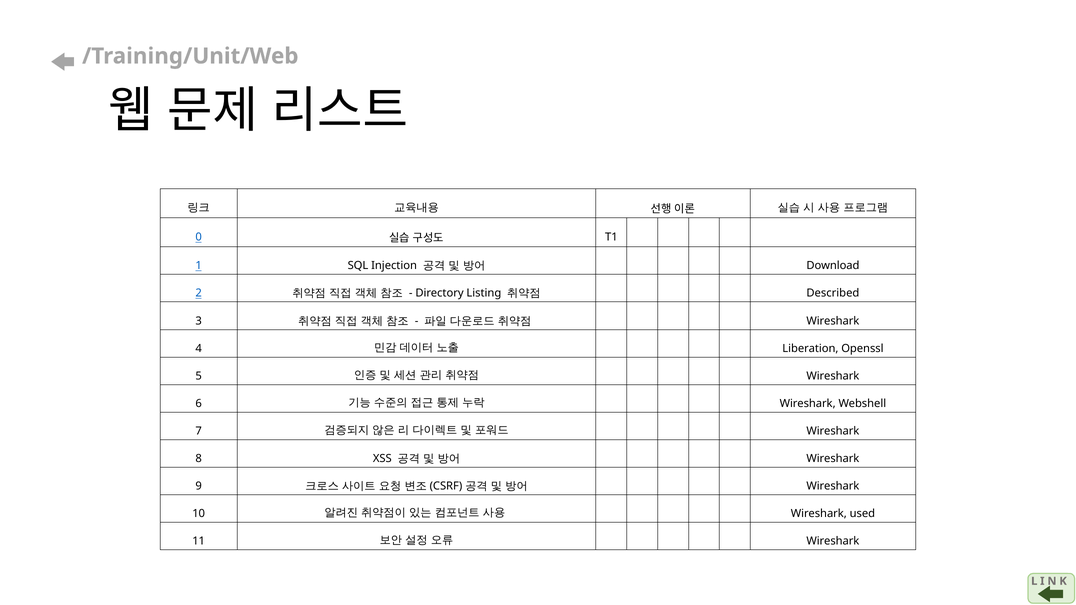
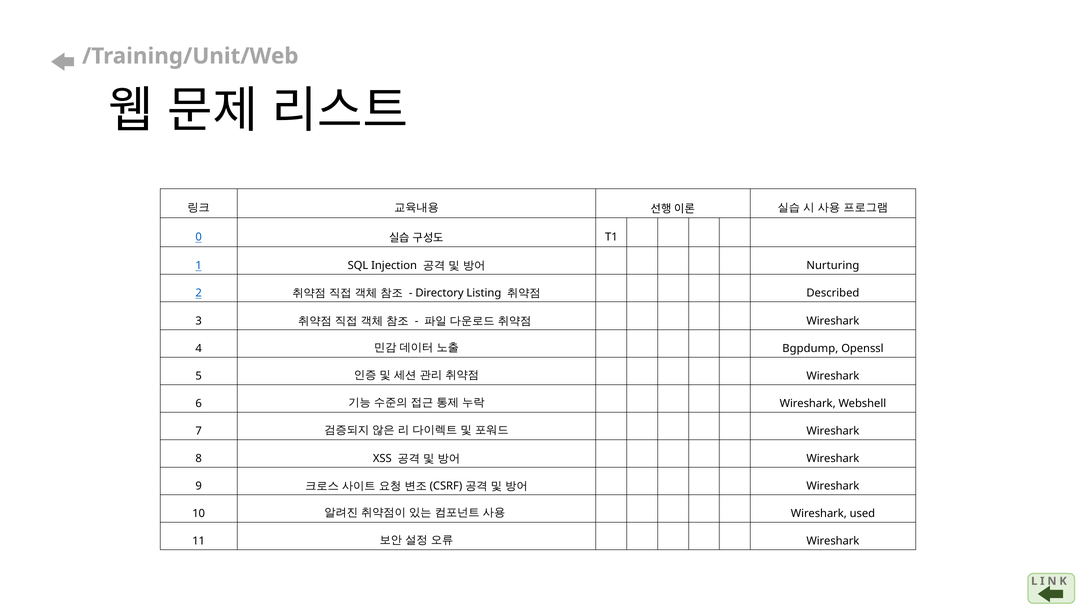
Download: Download -> Nurturing
Liberation: Liberation -> Bgpdump
